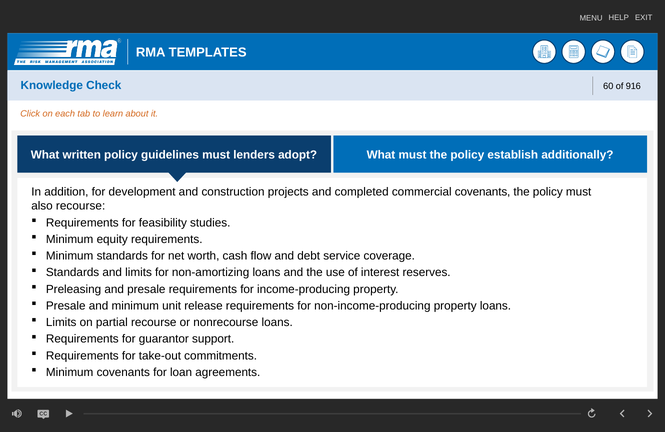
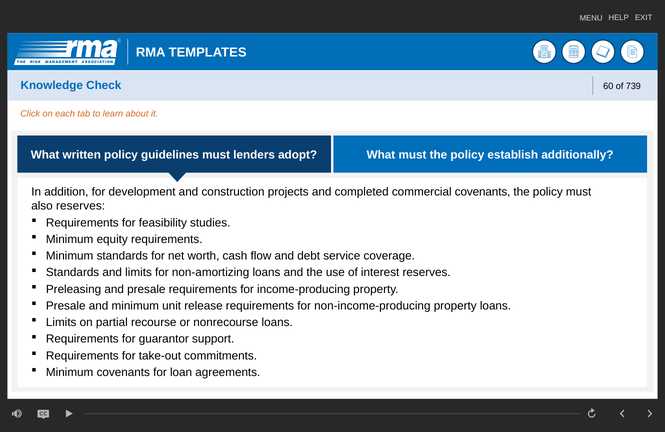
916: 916 -> 739
also recourse: recourse -> reserves
